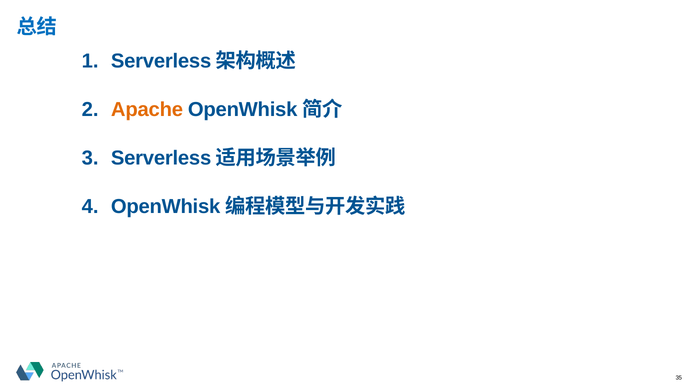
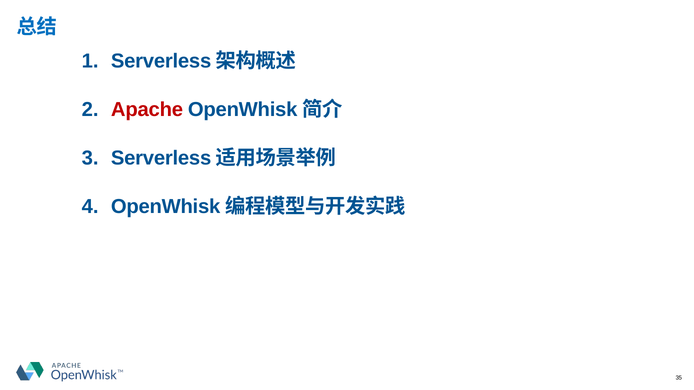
Apache colour: orange -> red
